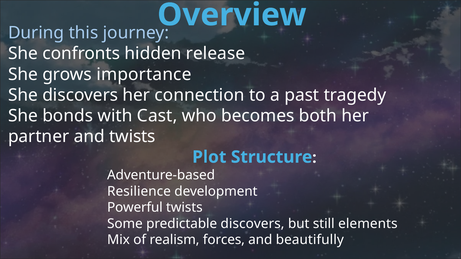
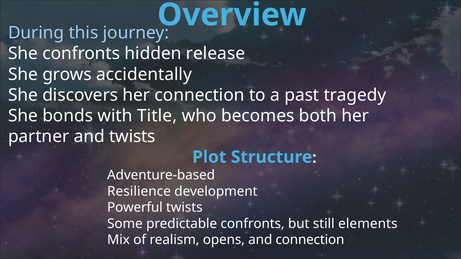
importance: importance -> accidentally
Cast: Cast -> Title
predictable discovers: discovers -> confronts
forces: forces -> opens
and beautifully: beautifully -> connection
